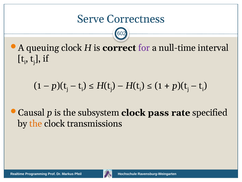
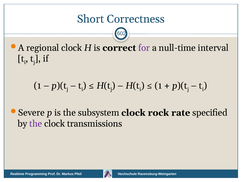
Serve: Serve -> Short
queuing: queuing -> regional
Causal: Causal -> Severe
pass: pass -> rock
the at (36, 123) colour: orange -> purple
